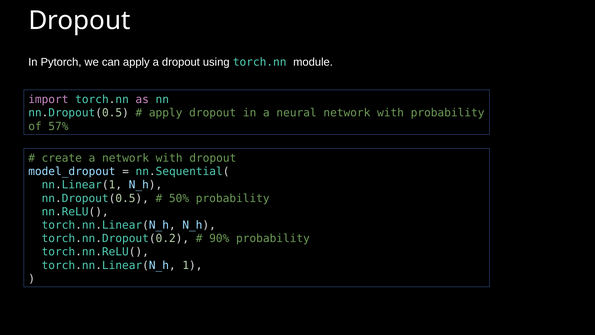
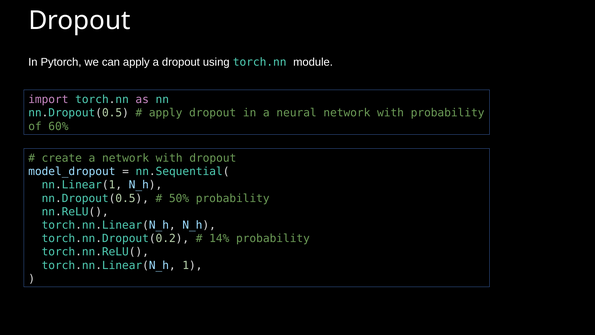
57%: 57% -> 60%
90%: 90% -> 14%
